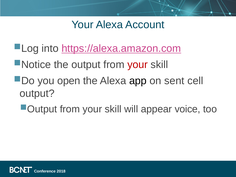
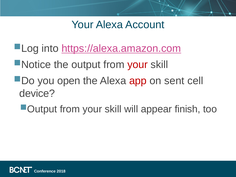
app colour: black -> red
output at (37, 93): output -> device
voice: voice -> finish
